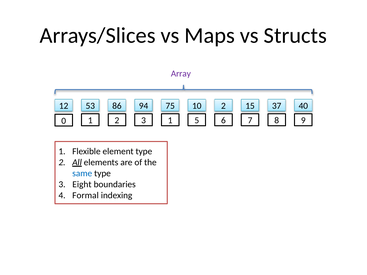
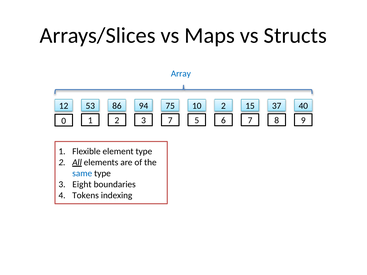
Array colour: purple -> blue
3 1: 1 -> 7
Formal: Formal -> Tokens
